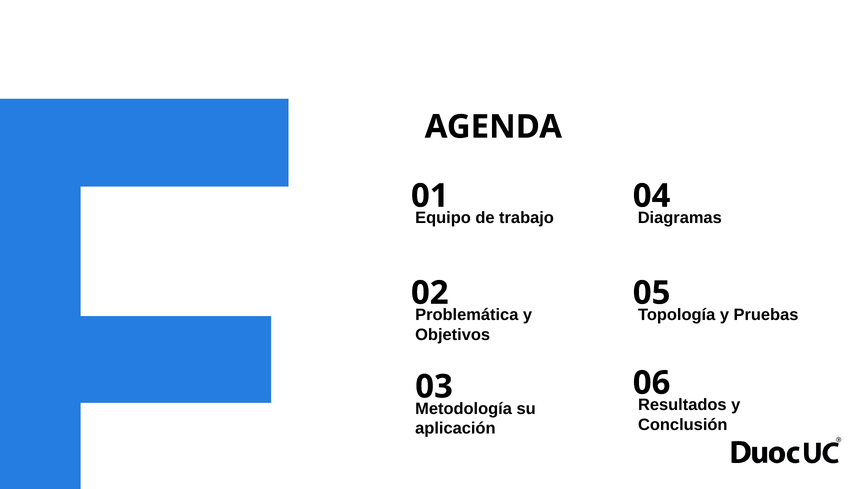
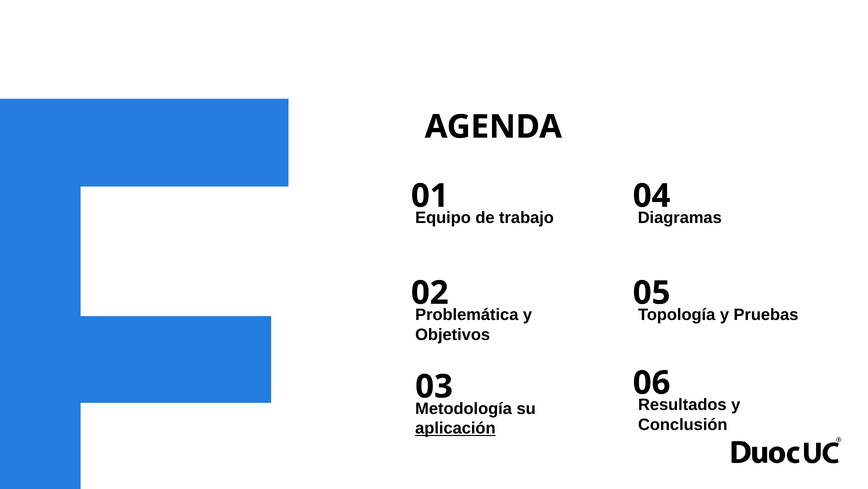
aplicación underline: none -> present
